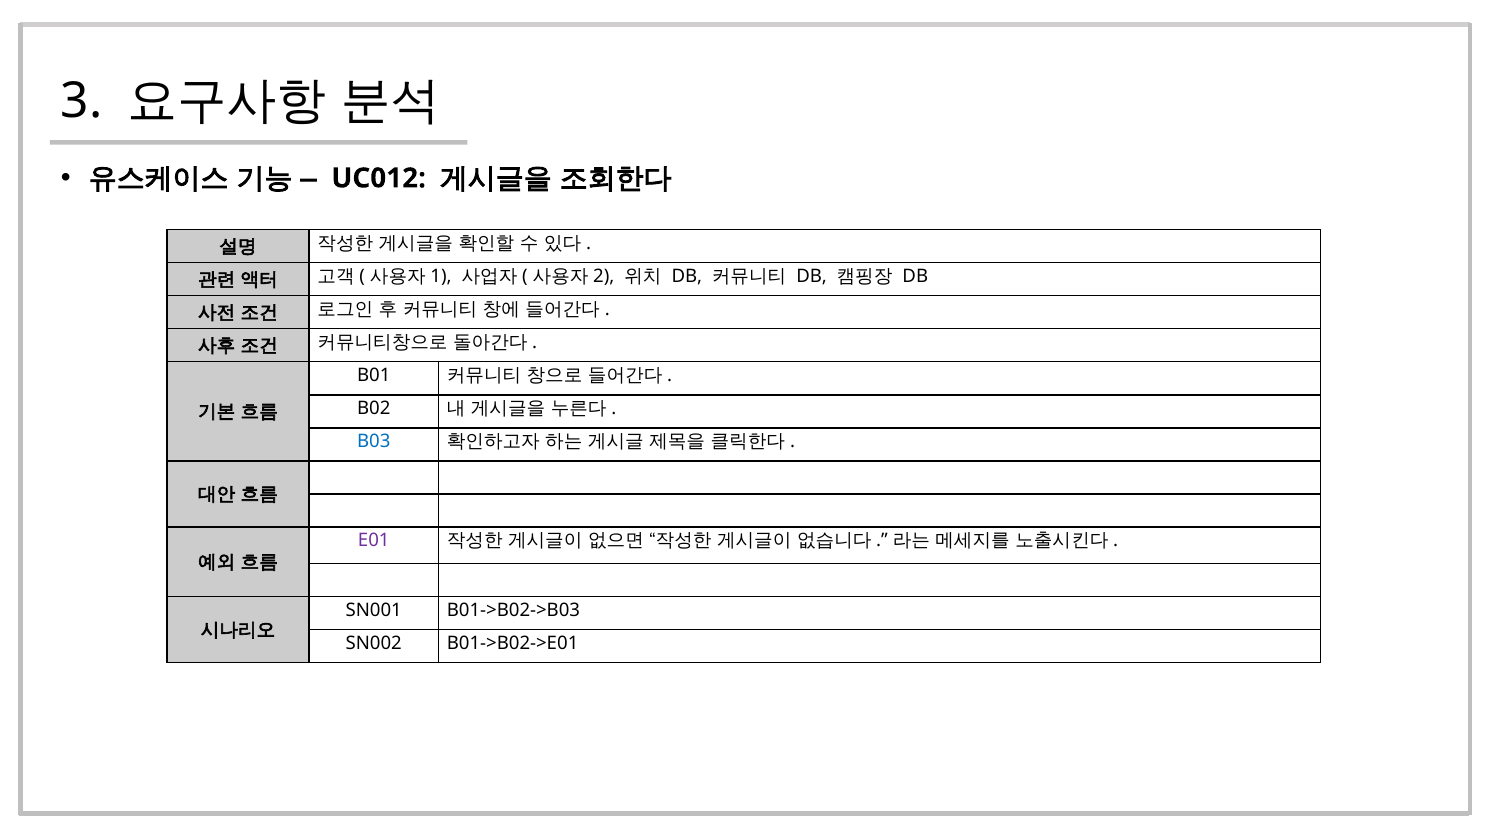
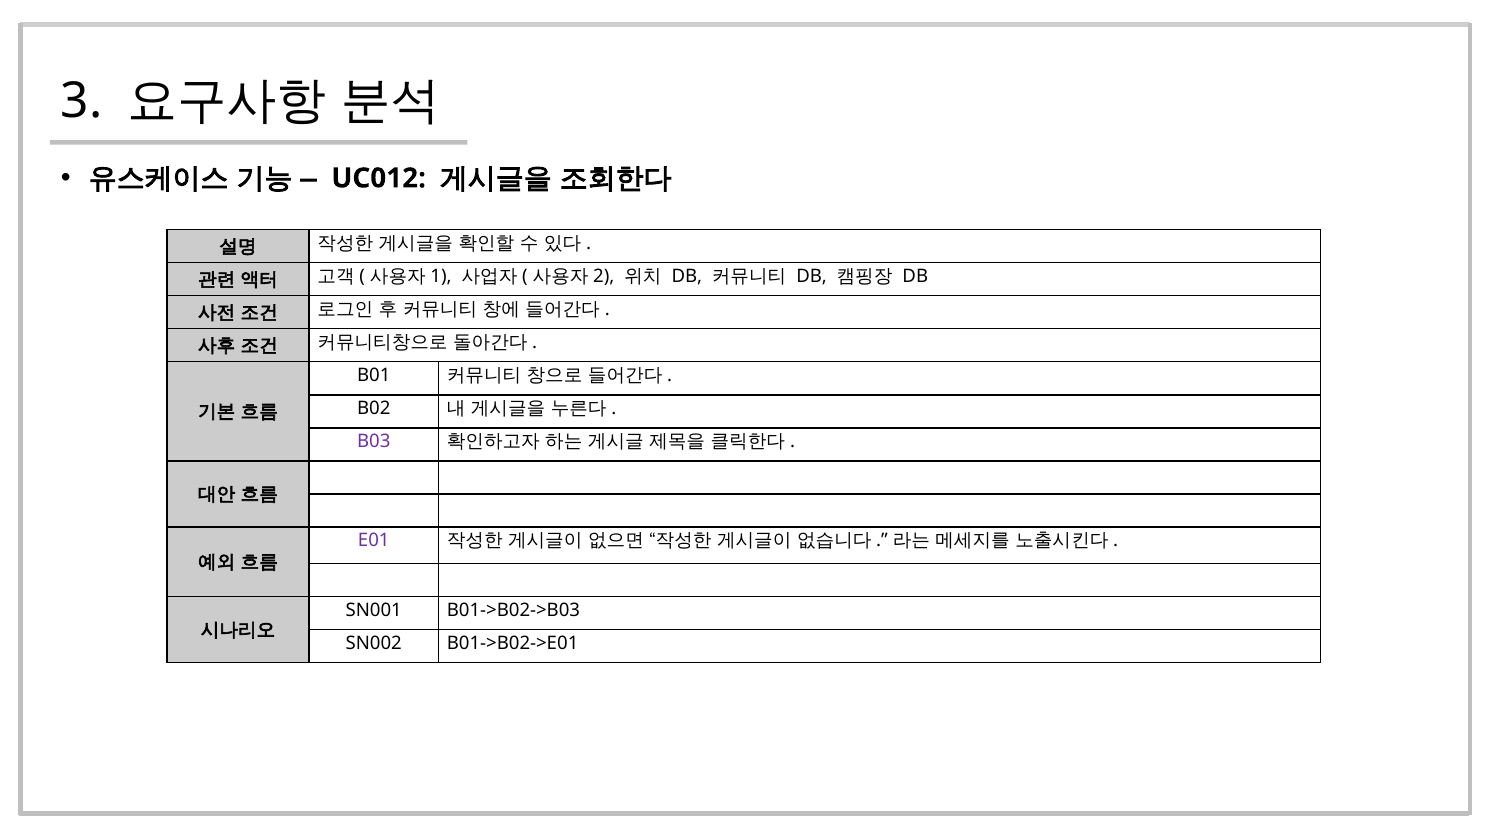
B03 colour: blue -> purple
